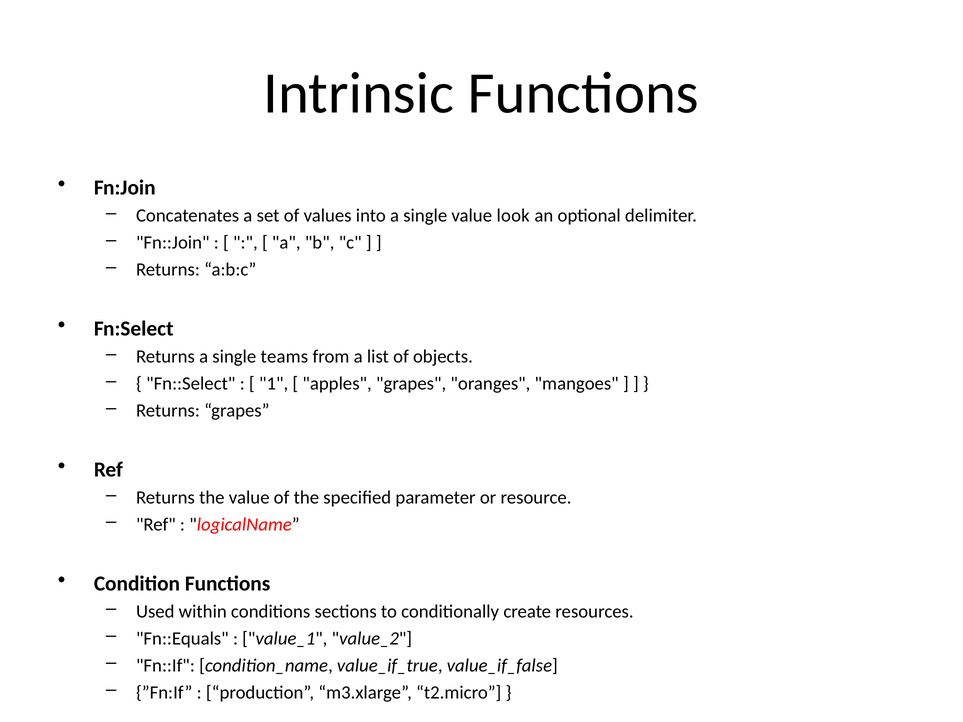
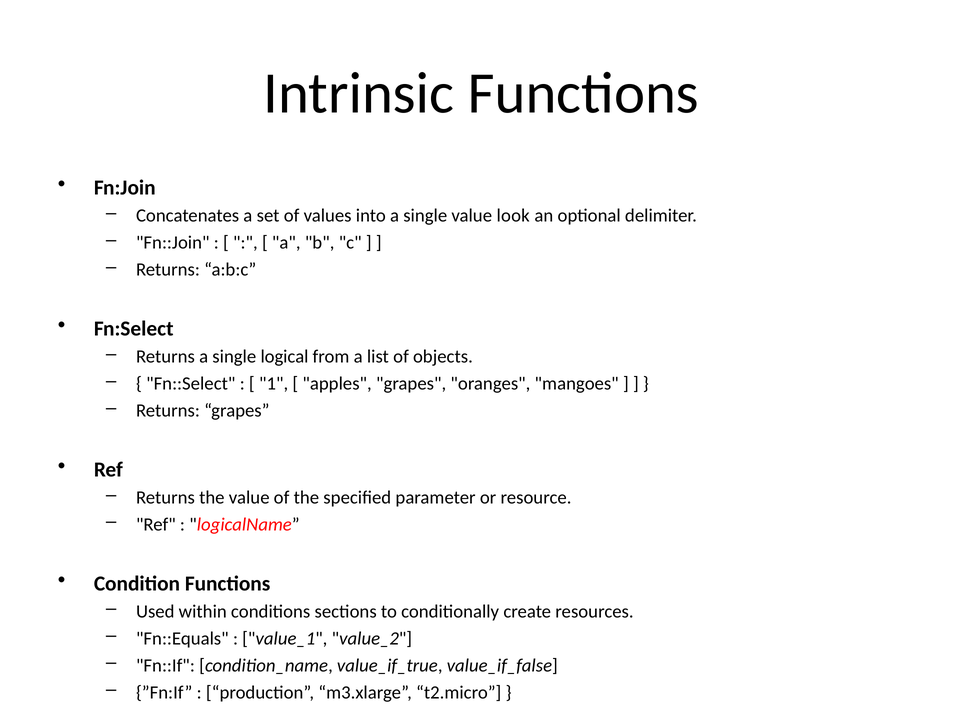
teams: teams -> logical
